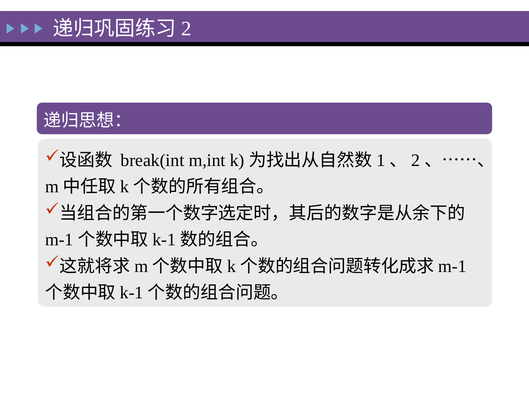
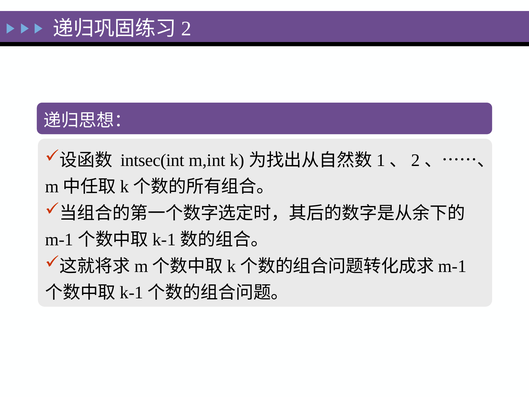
break(int: break(int -> intsec(int
